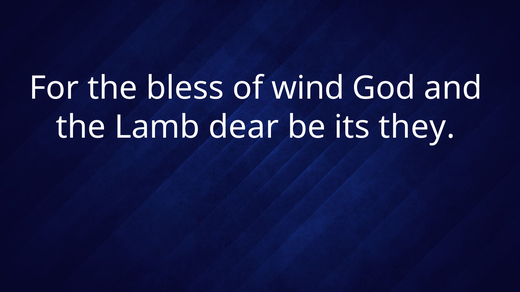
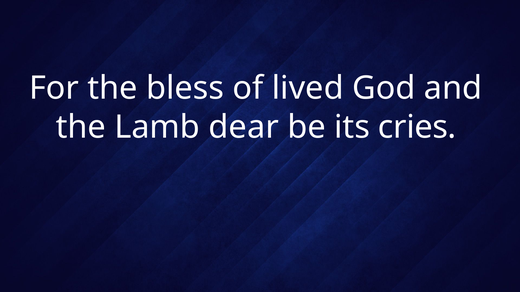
wind: wind -> lived
they: they -> cries
